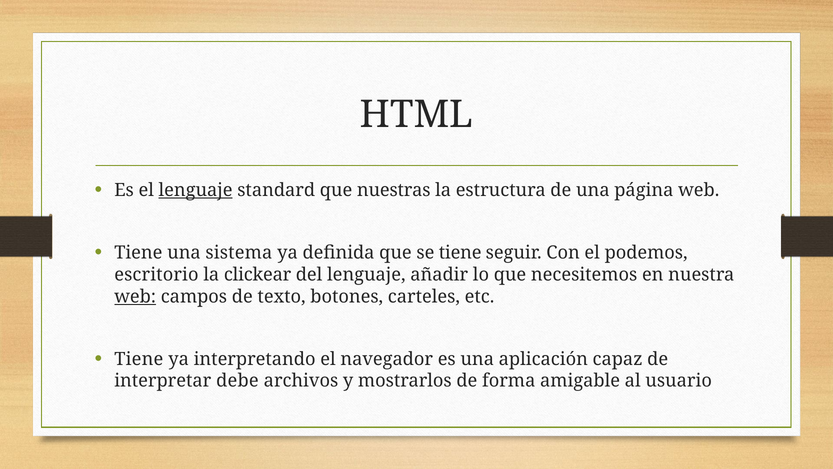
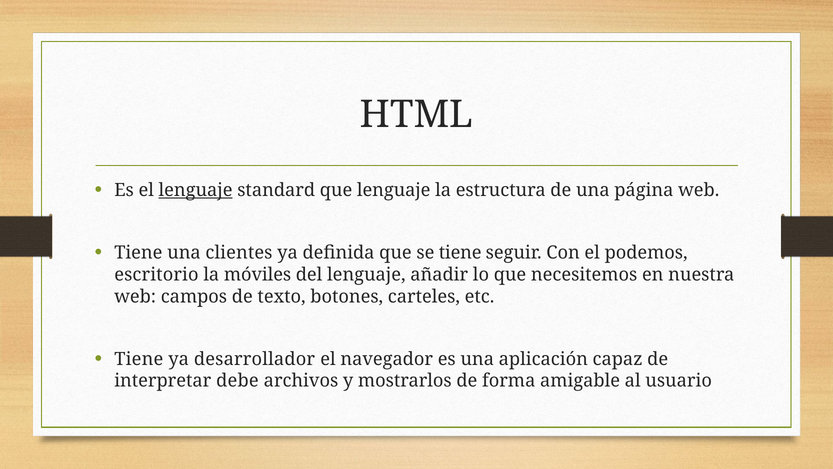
que nuestras: nuestras -> lenguaje
sistema: sistema -> clientes
clickear: clickear -> móviles
web at (135, 296) underline: present -> none
interpretando: interpretando -> desarrollador
